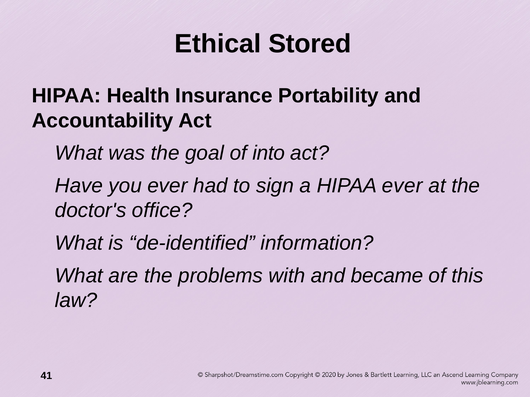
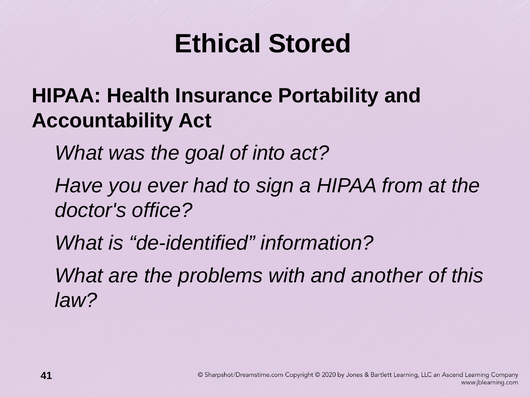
HIPAA ever: ever -> from
became: became -> another
